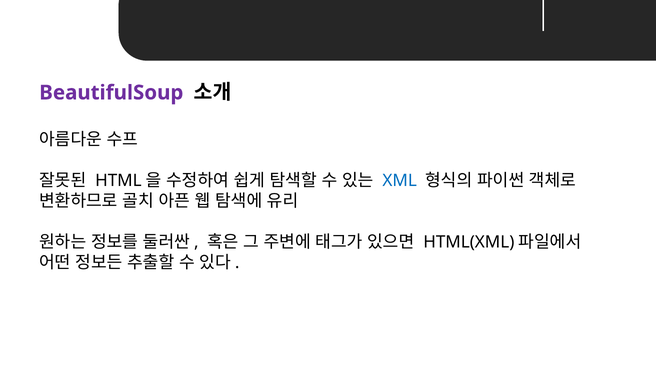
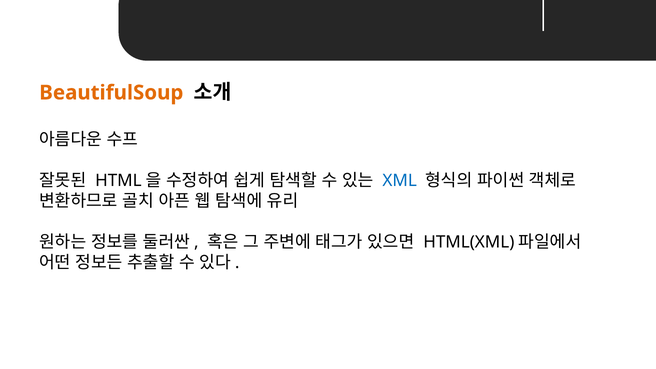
BeautifulSoup colour: purple -> orange
